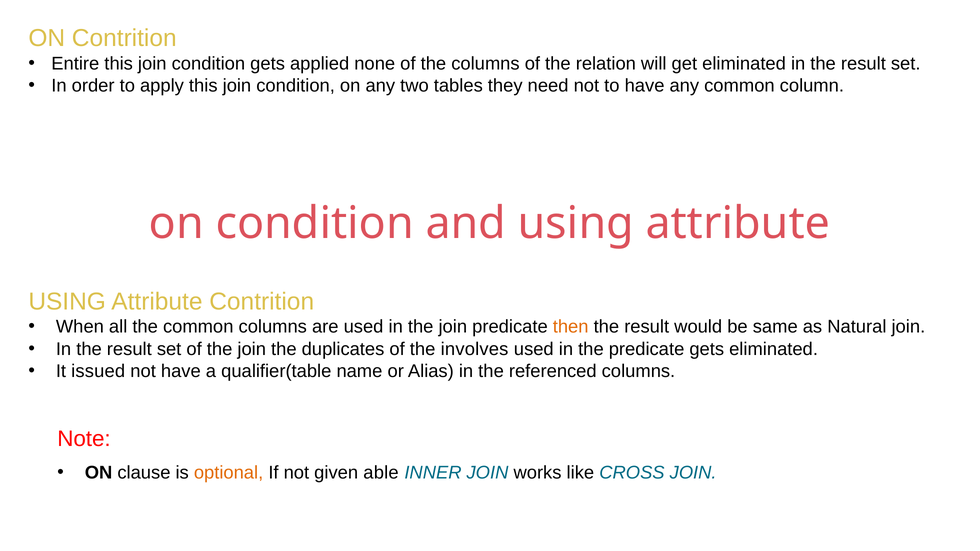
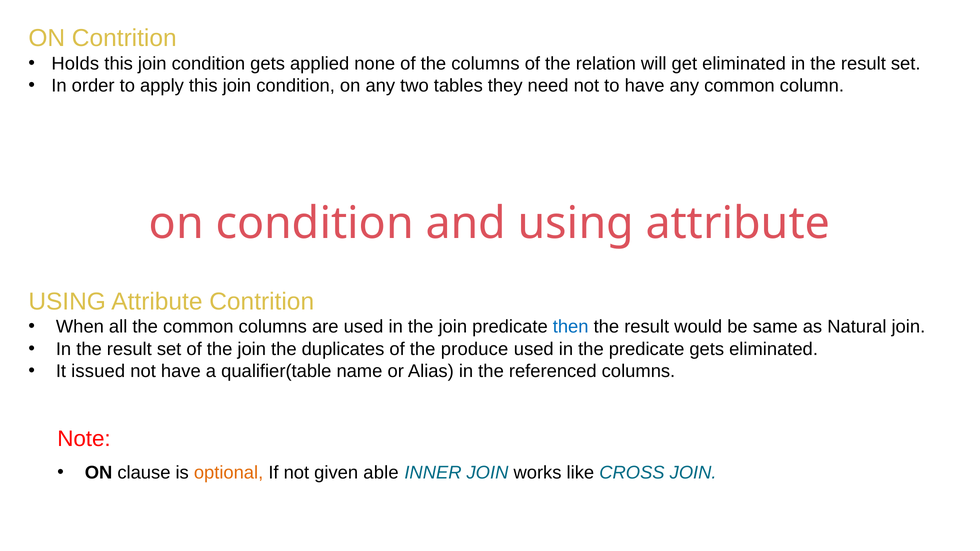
Entire: Entire -> Holds
then colour: orange -> blue
involves: involves -> produce
